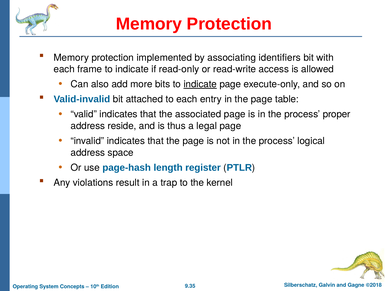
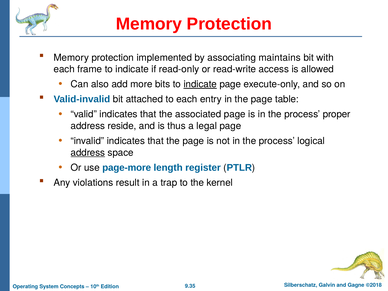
identifiers: identifiers -> maintains
address at (88, 153) underline: none -> present
page-hash: page-hash -> page-more
